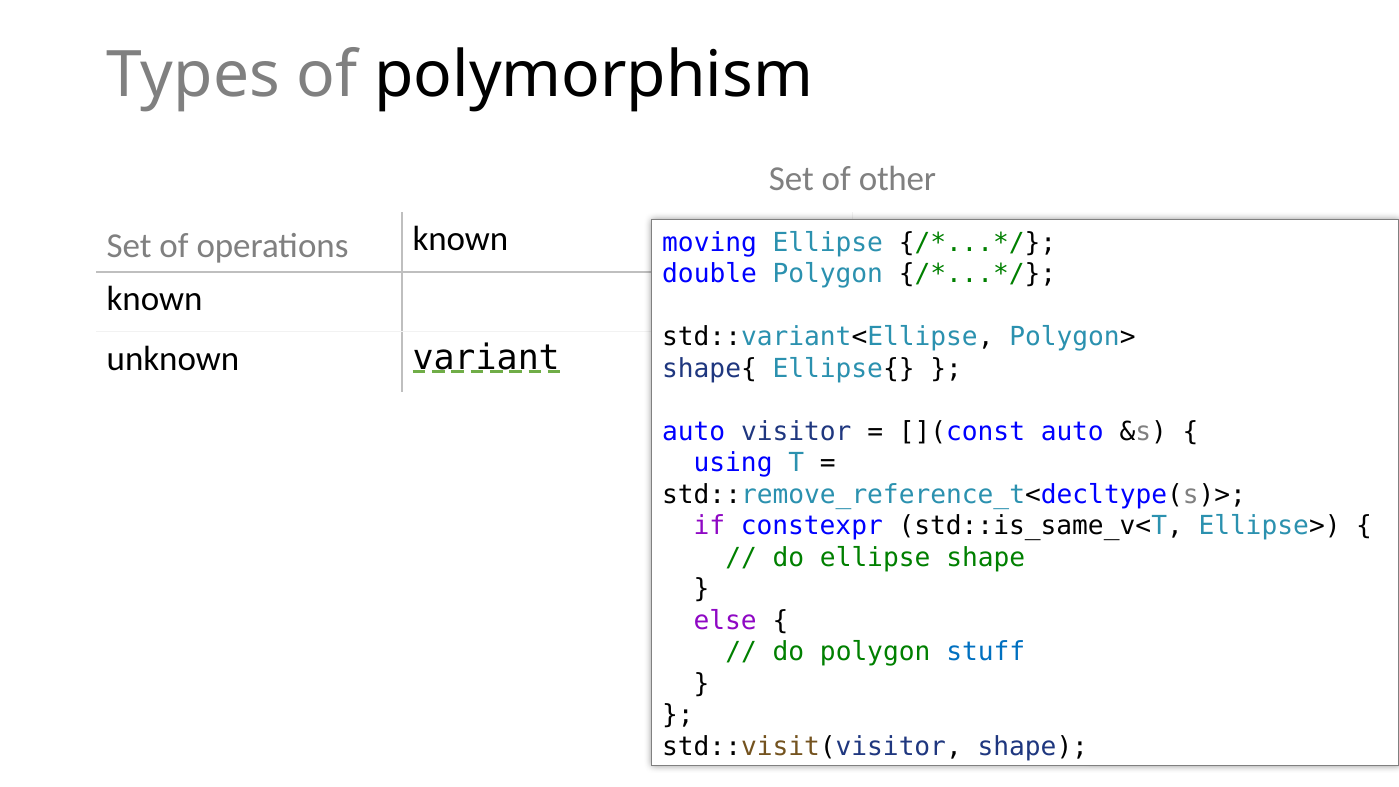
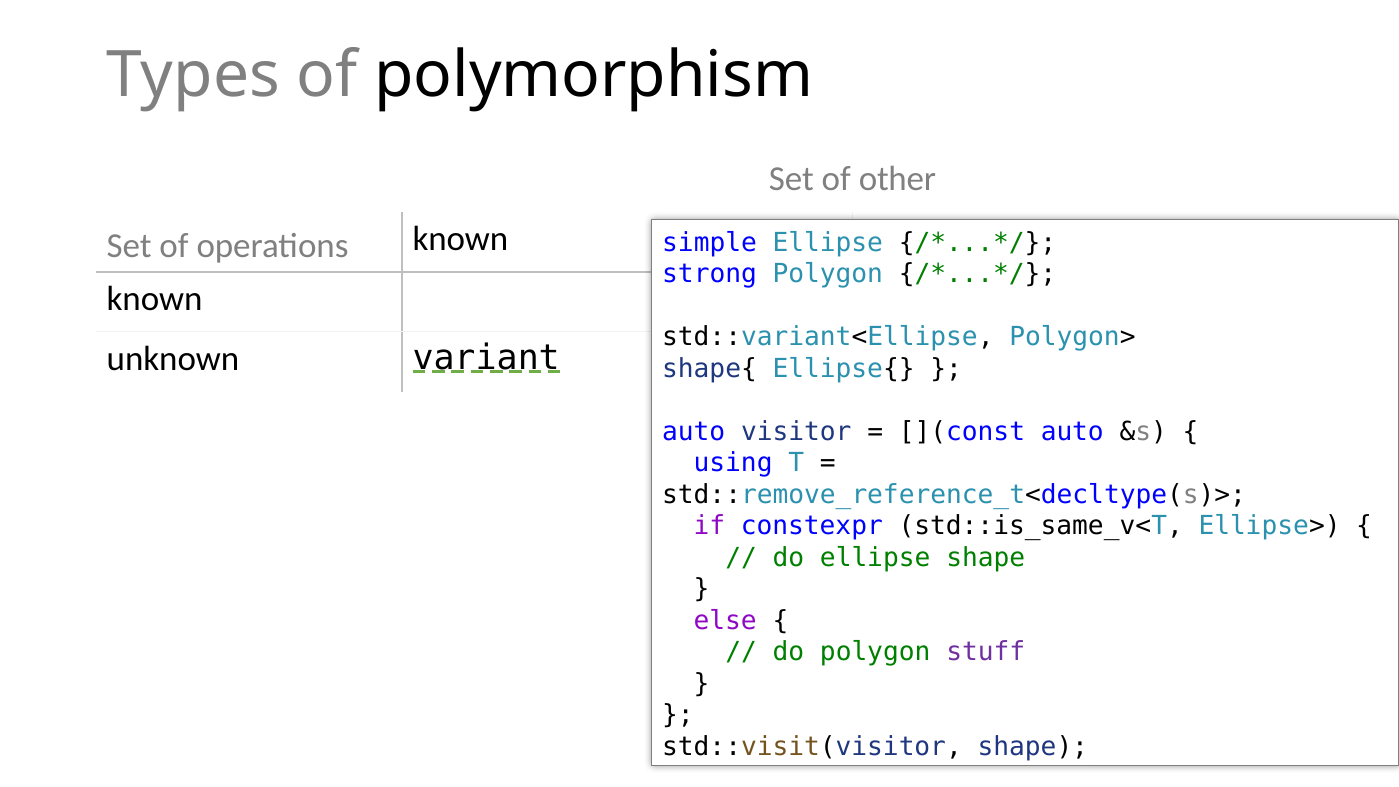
moving: moving -> simple
double: double -> strong
stuff colour: blue -> purple
